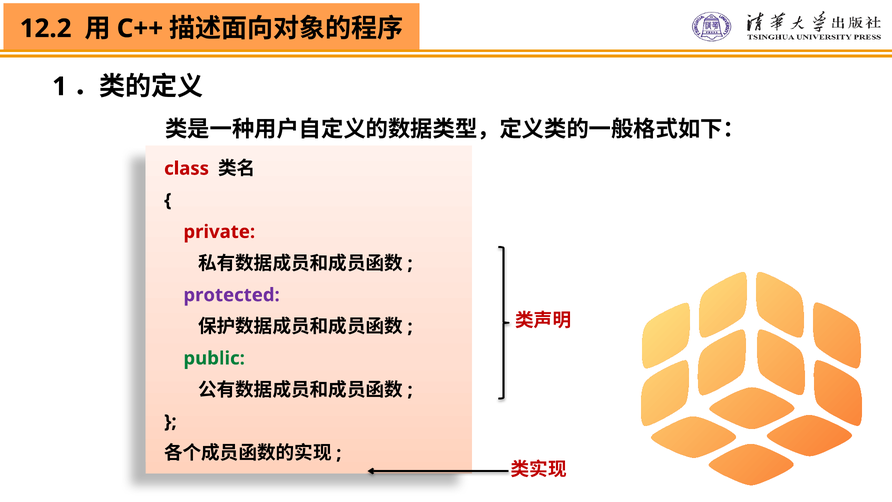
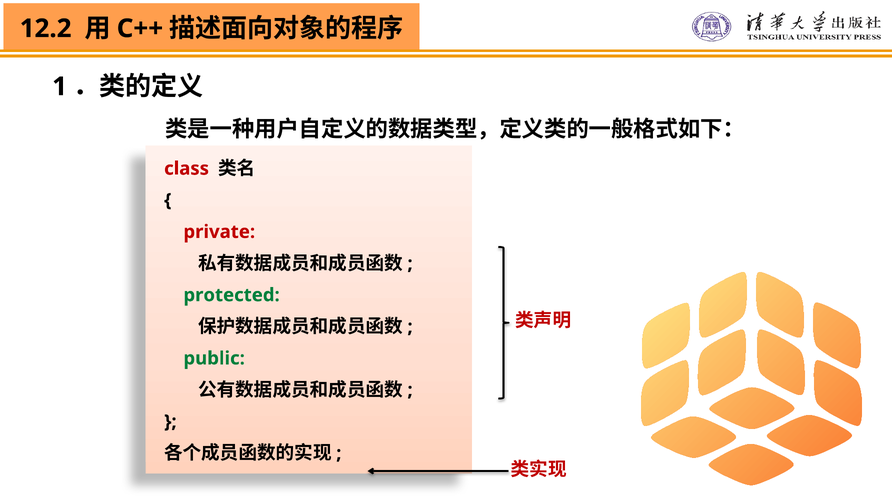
protected colour: purple -> green
